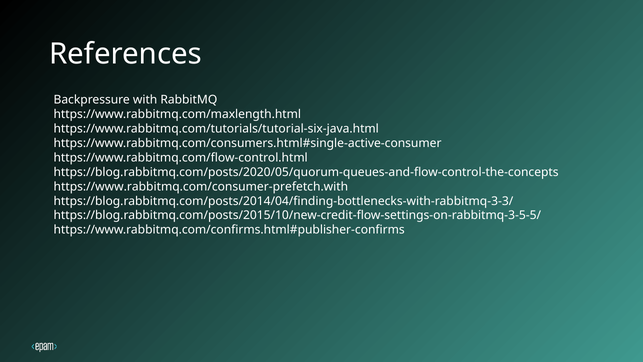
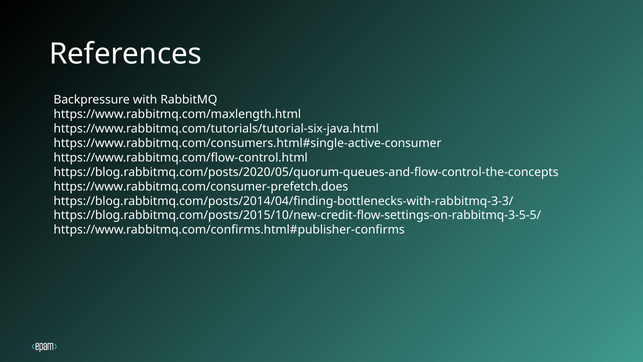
https://www.rabbitmq.com/consumer-prefetch.with: https://www.rabbitmq.com/consumer-prefetch.with -> https://www.rabbitmq.com/consumer-prefetch.does
